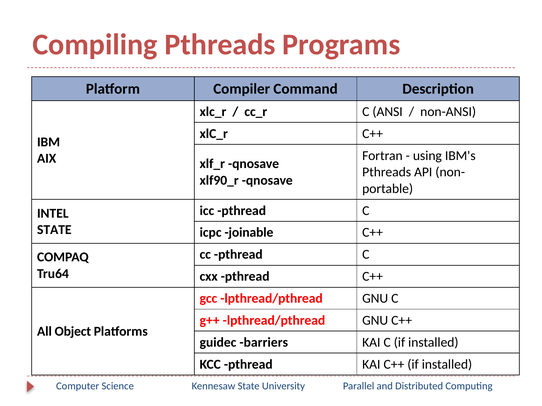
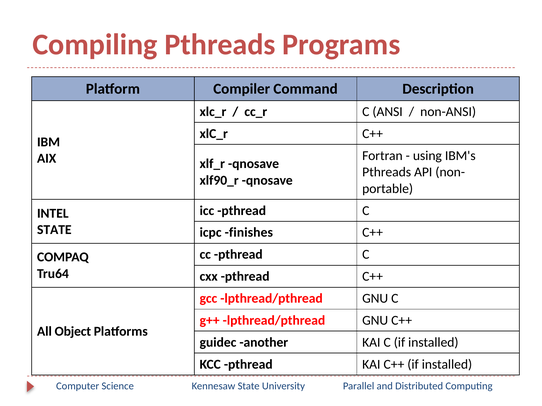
joinable: joinable -> finishes
barriers: barriers -> another
